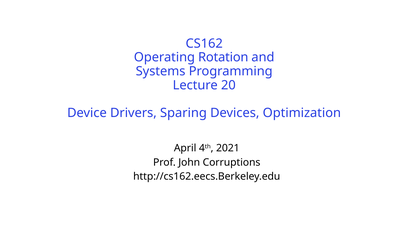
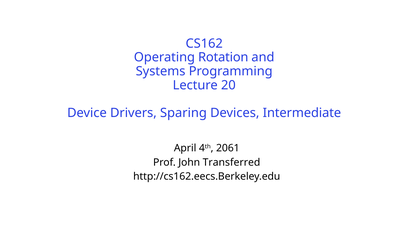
Optimization: Optimization -> Intermediate
2021: 2021 -> 2061
Corruptions: Corruptions -> Transferred
